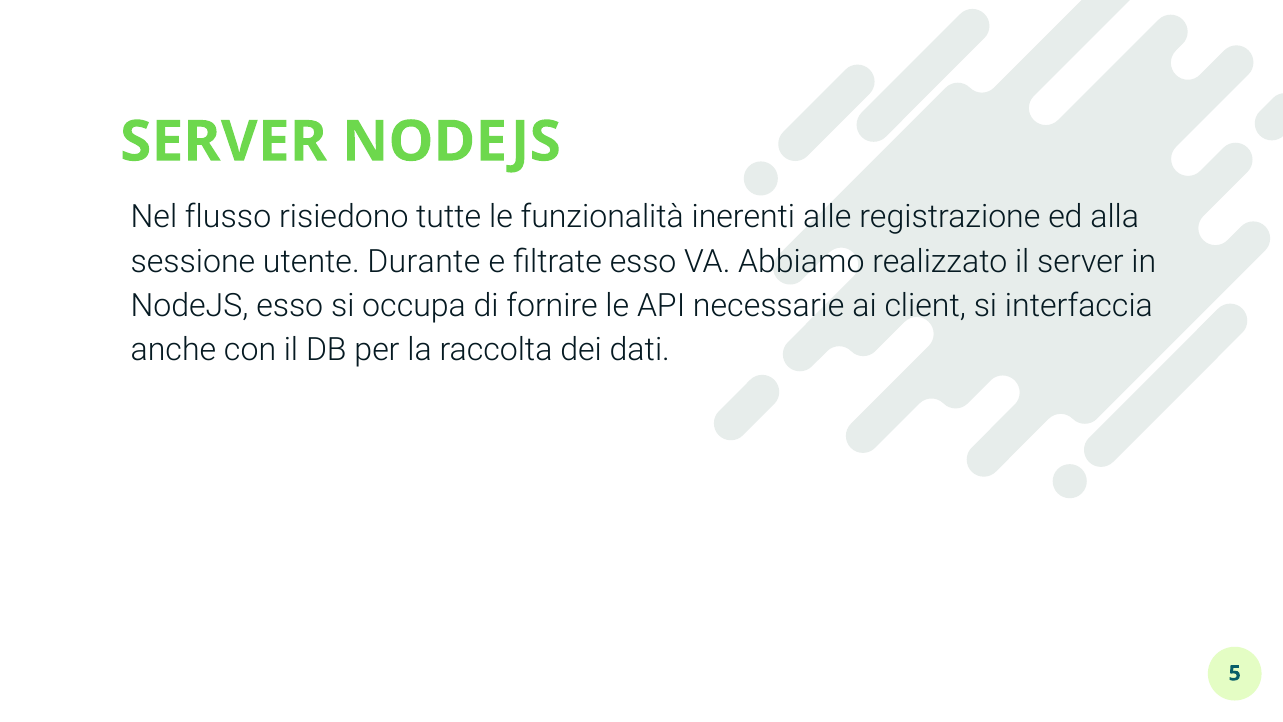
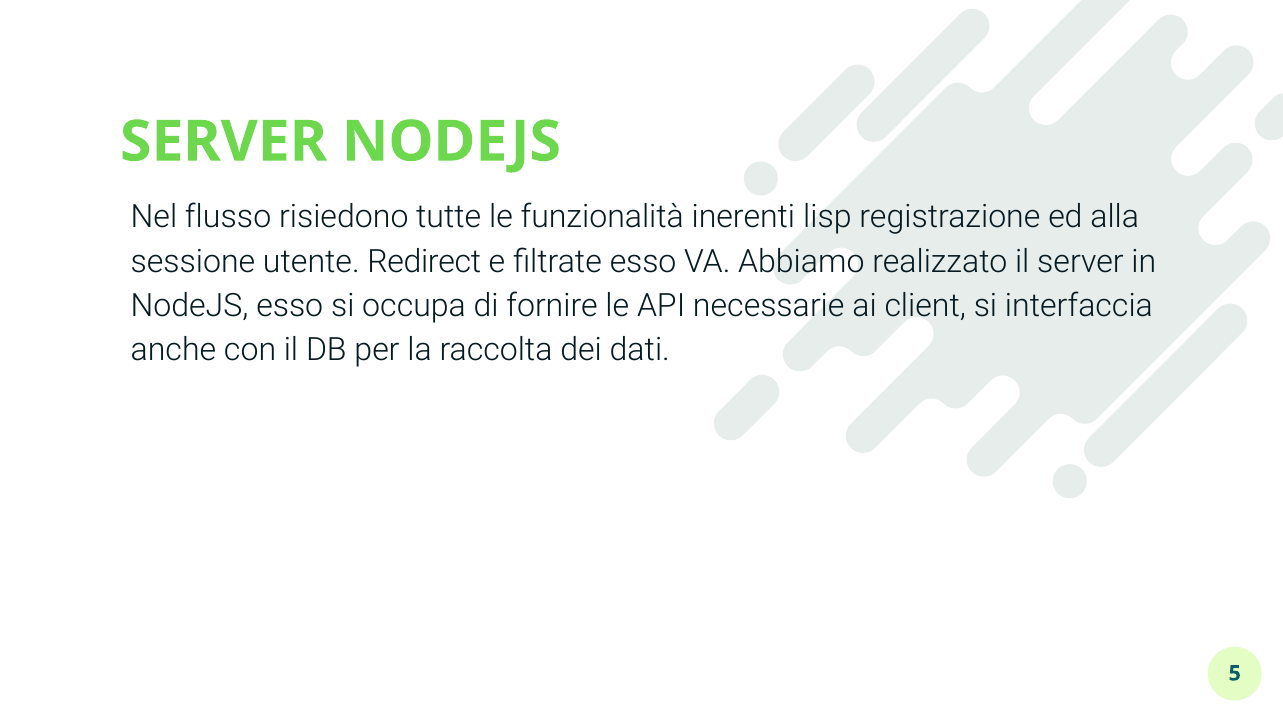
alle: alle -> lisp
Durante: Durante -> Redirect
